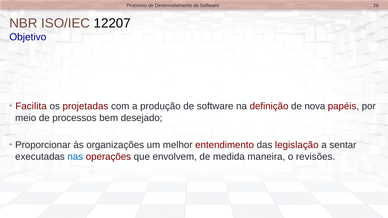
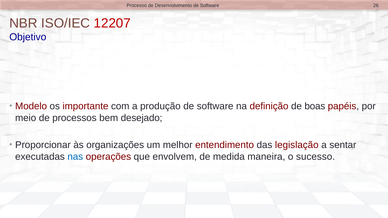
12207 colour: black -> red
Facilita: Facilita -> Modelo
projetadas: projetadas -> importante
nova: nova -> boas
revisões: revisões -> sucesso
